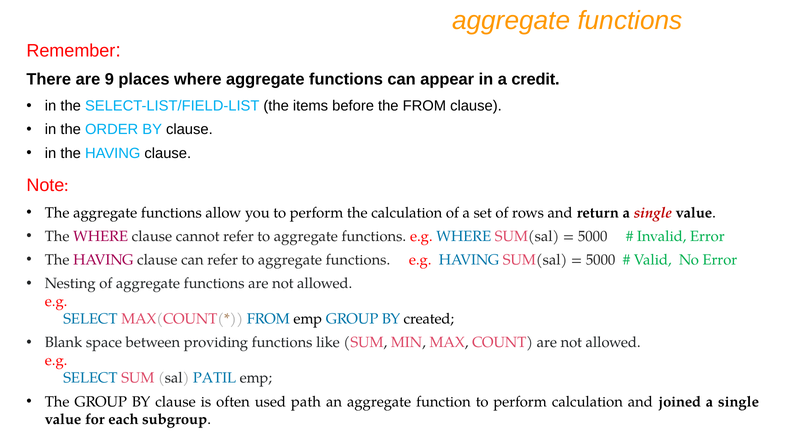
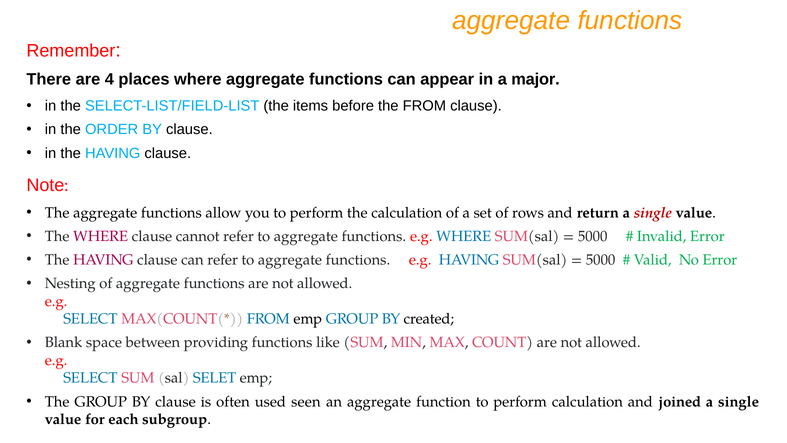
9: 9 -> 4
credit: credit -> major
PATIL: PATIL -> SELET
path: path -> seen
